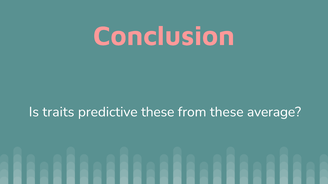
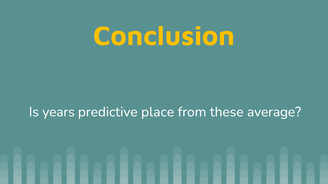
Conclusion colour: pink -> yellow
traits: traits -> years
predictive these: these -> place
